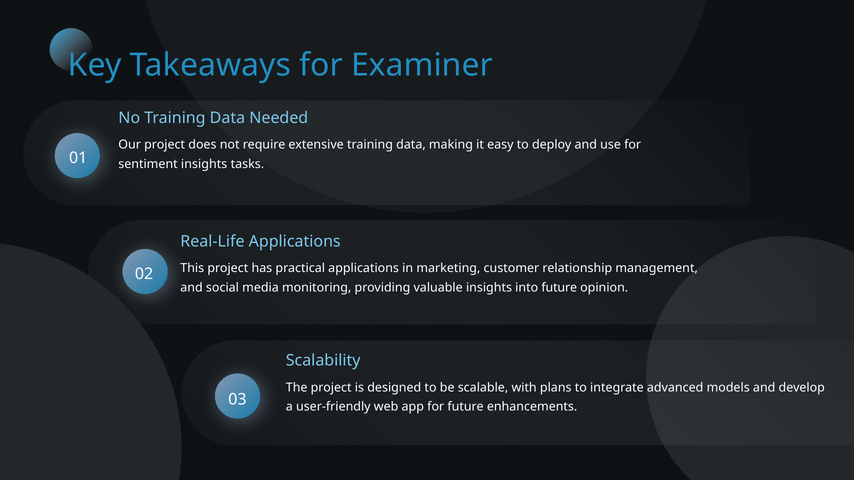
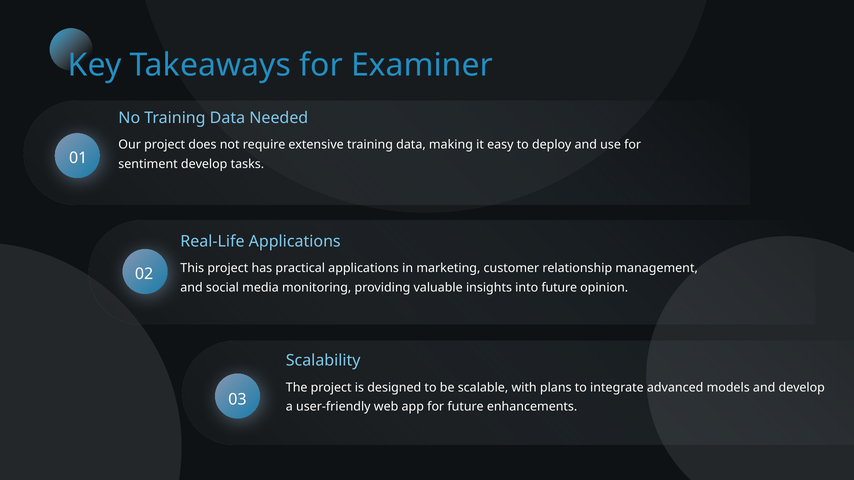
sentiment insights: insights -> develop
